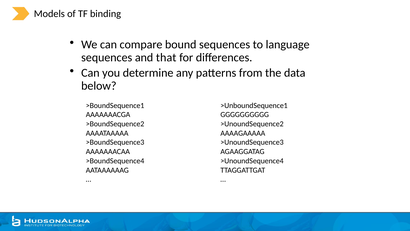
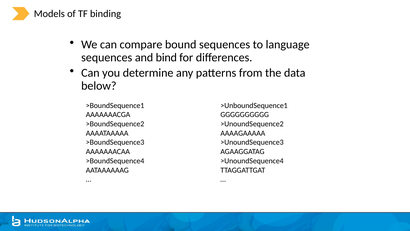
that: that -> bind
